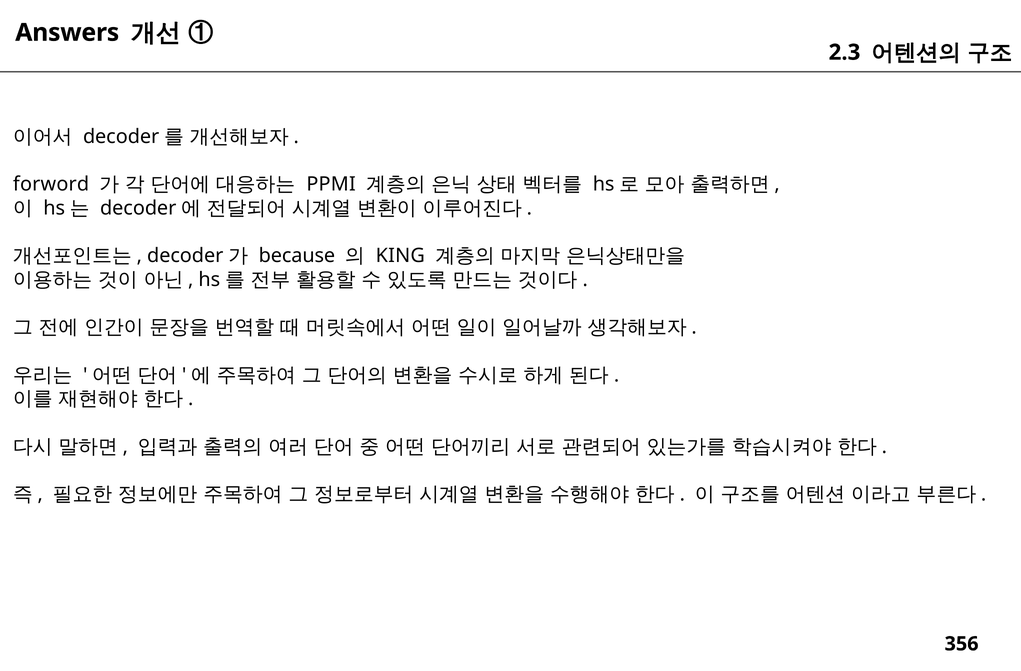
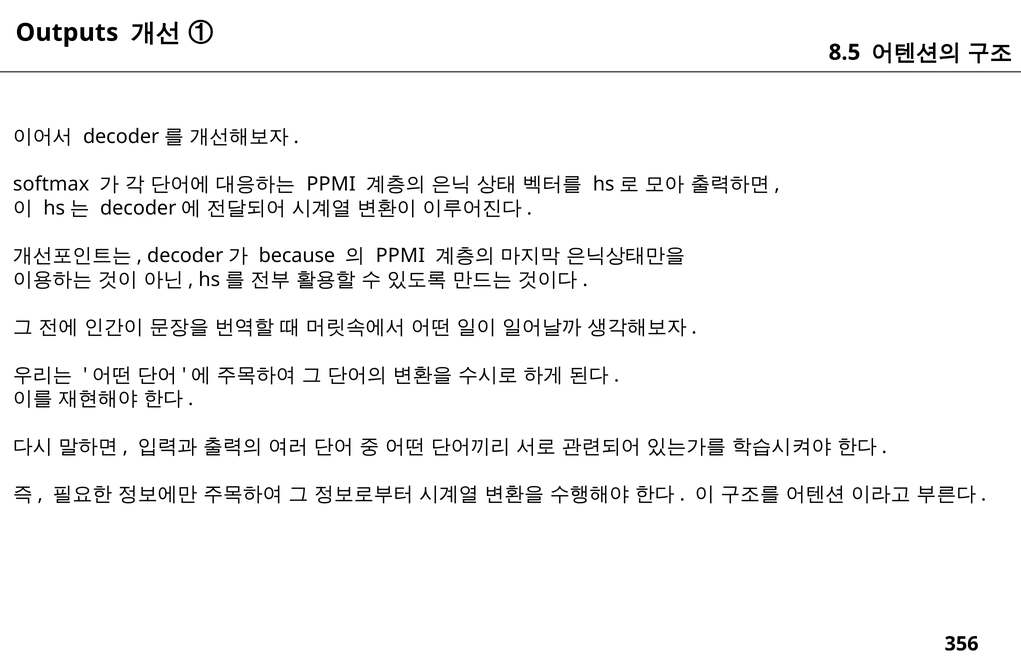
Answers: Answers -> Outputs
2.3: 2.3 -> 8.5
forword: forword -> softmax
KING at (400, 256): KING -> PPMI
